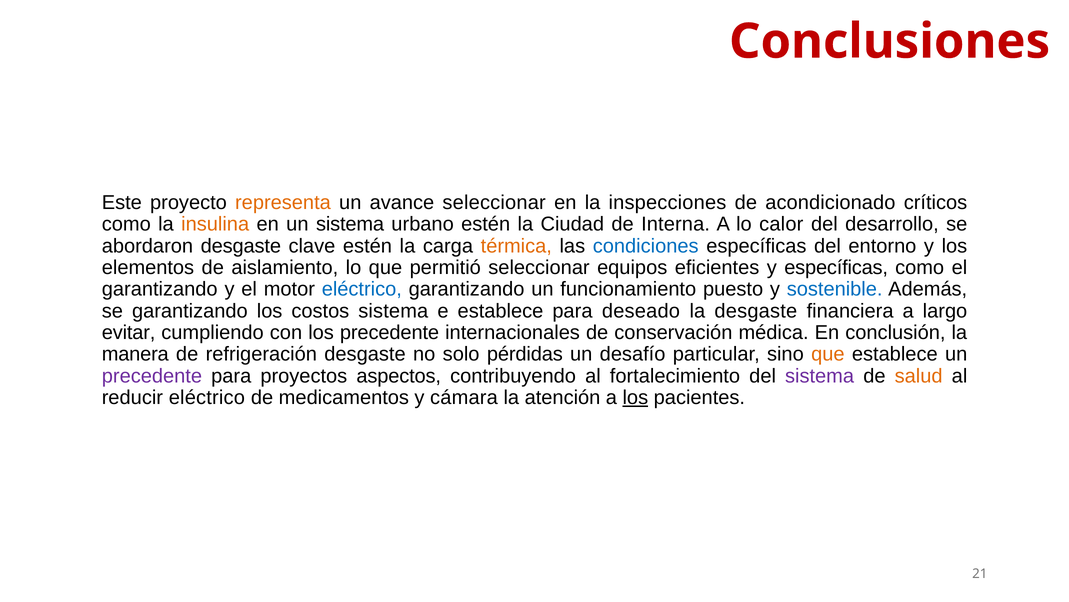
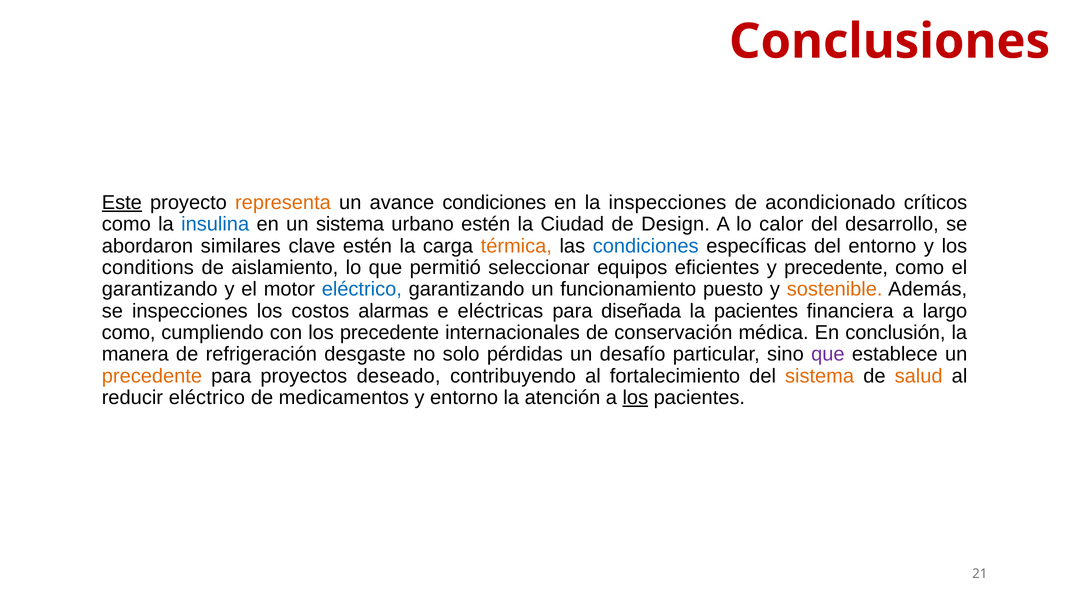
Este underline: none -> present
avance seleccionar: seleccionar -> condiciones
insulina colour: orange -> blue
Interna: Interna -> Design
abordaron desgaste: desgaste -> similares
elementos: elementos -> conditions
y específicas: específicas -> precedente
sostenible colour: blue -> orange
se garantizando: garantizando -> inspecciones
costos sistema: sistema -> alarmas
e establece: establece -> eléctricas
deseado: deseado -> diseñada
la desgaste: desgaste -> pacientes
evitar at (129, 332): evitar -> como
que at (828, 354) colour: orange -> purple
precedente at (152, 376) colour: purple -> orange
aspectos: aspectos -> deseado
sistema at (820, 376) colour: purple -> orange
y cámara: cámara -> entorno
